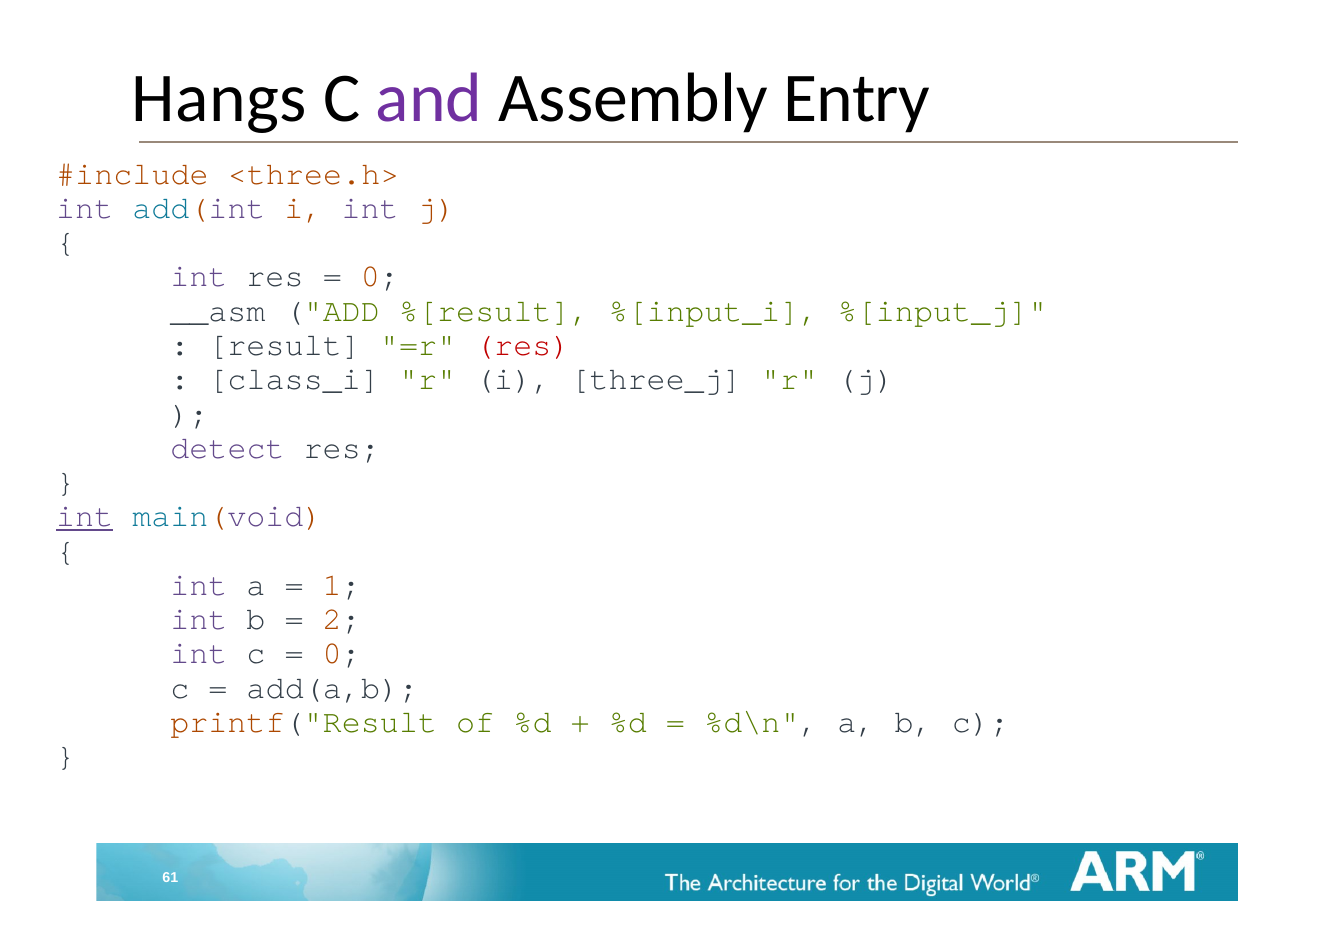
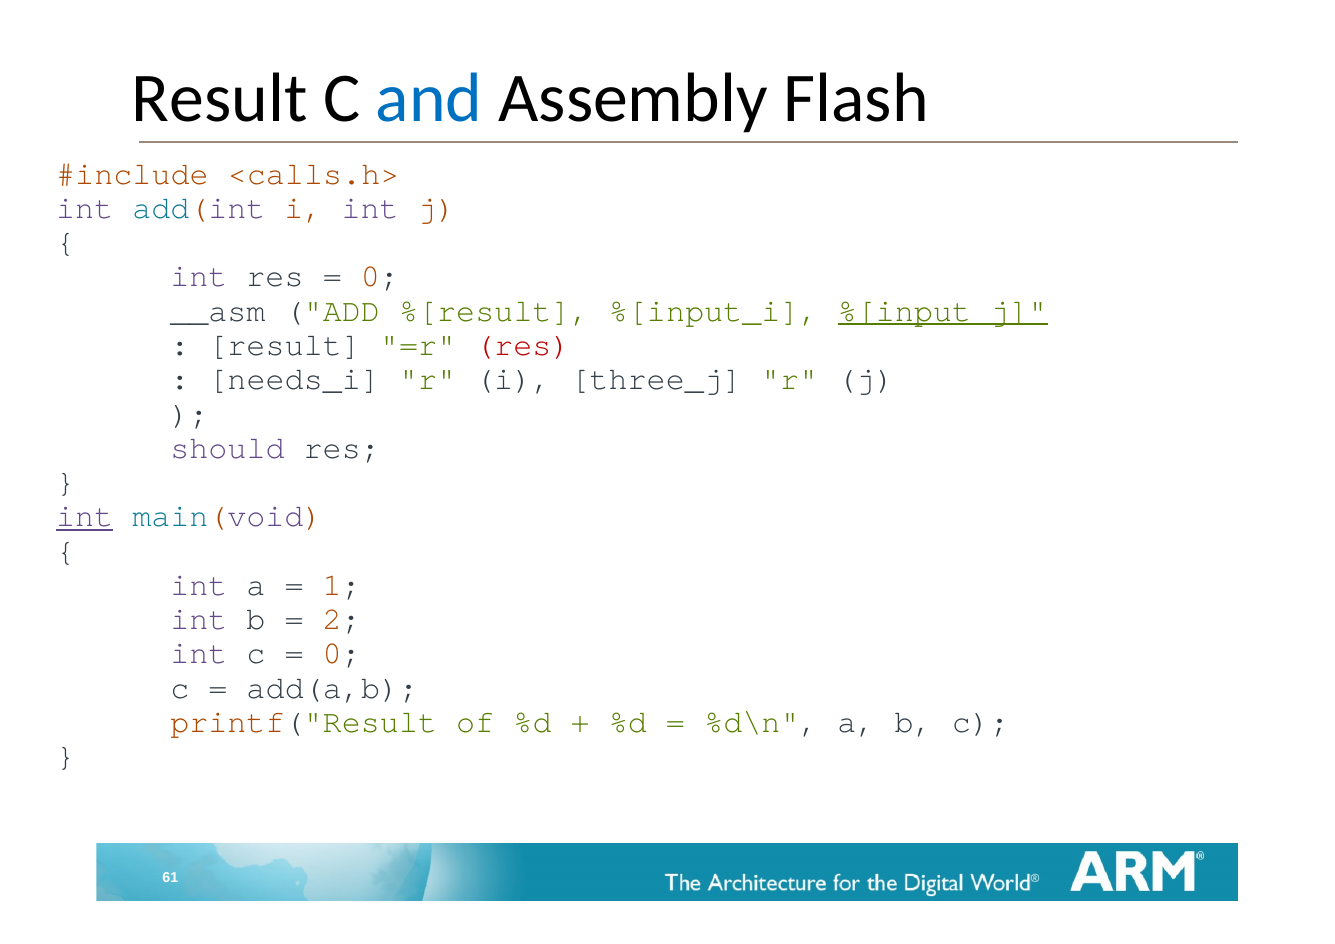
Hangs at (219, 99): Hangs -> Result
and colour: purple -> blue
Entry: Entry -> Flash
<three.h>: <three.h> -> <calls.h>
%[input_j underline: none -> present
class_i: class_i -> needs_i
detect: detect -> should
